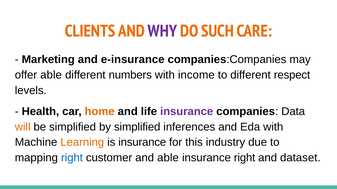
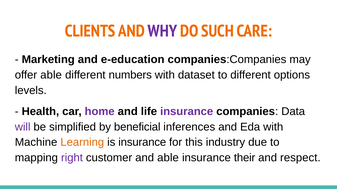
e-insurance: e-insurance -> e-education
income: income -> dataset
respect: respect -> options
home colour: orange -> purple
will colour: orange -> purple
by simplified: simplified -> beneficial
right at (72, 158) colour: blue -> purple
insurance right: right -> their
dataset: dataset -> respect
